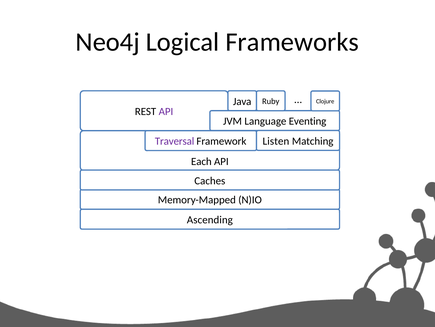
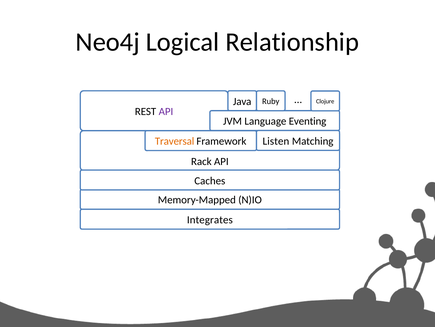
Frameworks: Frameworks -> Relationship
Traversal colour: purple -> orange
Each: Each -> Rack
Ascending: Ascending -> Integrates
